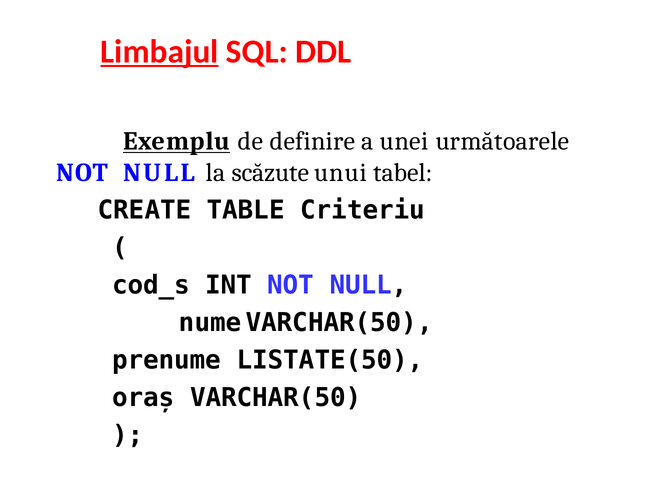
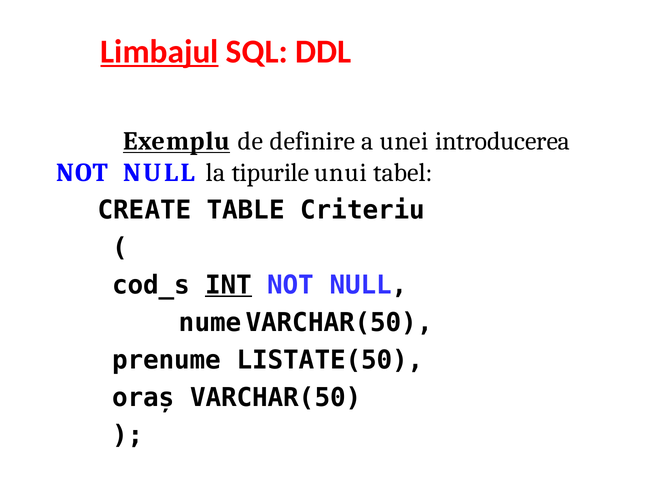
următoarele: următoarele -> introducerea
scăzute: scăzute -> tipurile
INT underline: none -> present
